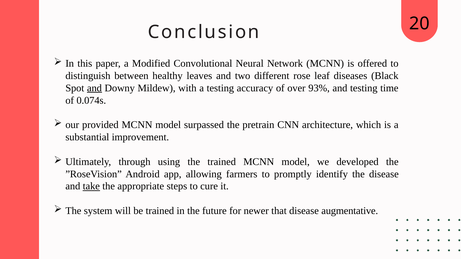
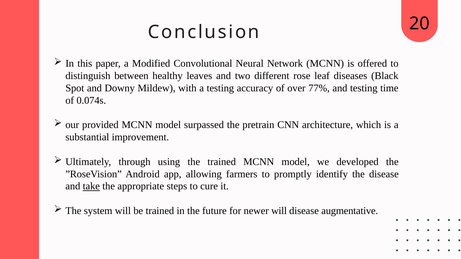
and at (94, 88) underline: present -> none
93%: 93% -> 77%
newer that: that -> will
